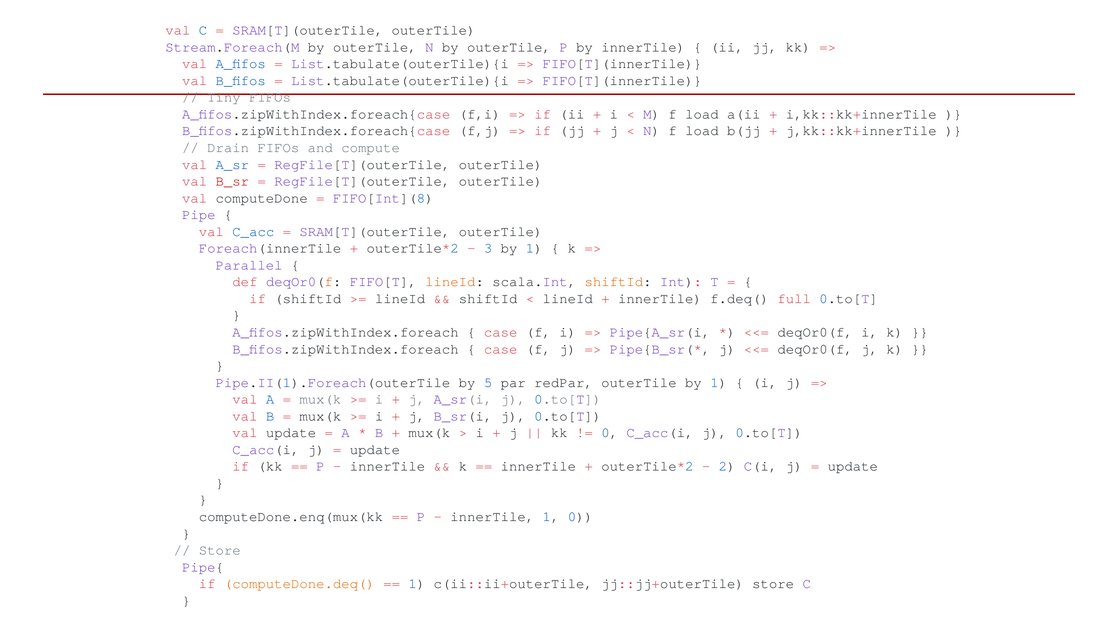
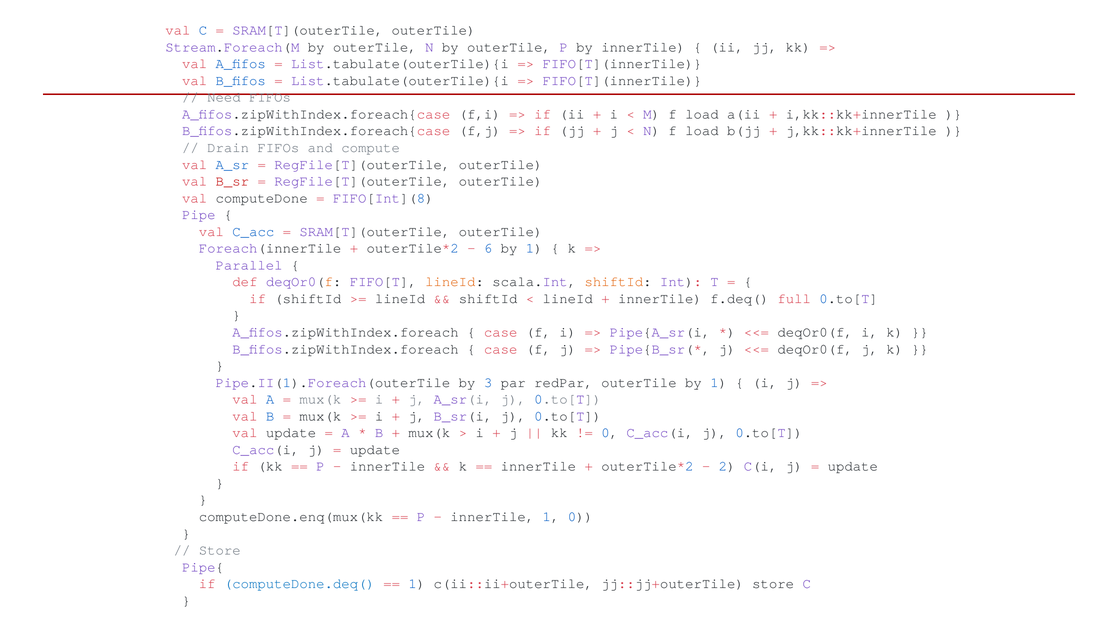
Tiny: Tiny -> Need
3: 3 -> 6
5: 5 -> 3
computeDone.deq( colour: orange -> blue
